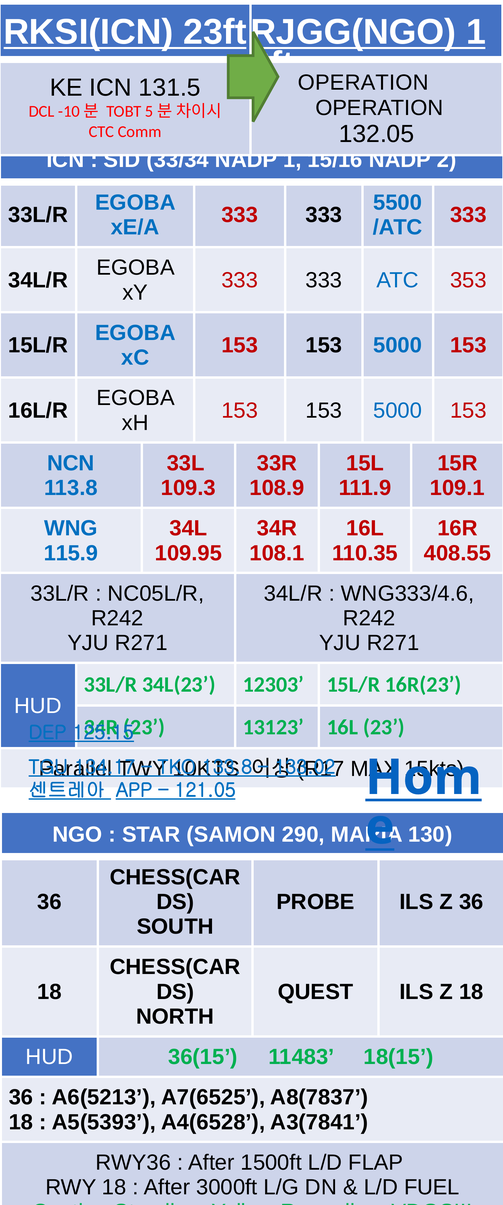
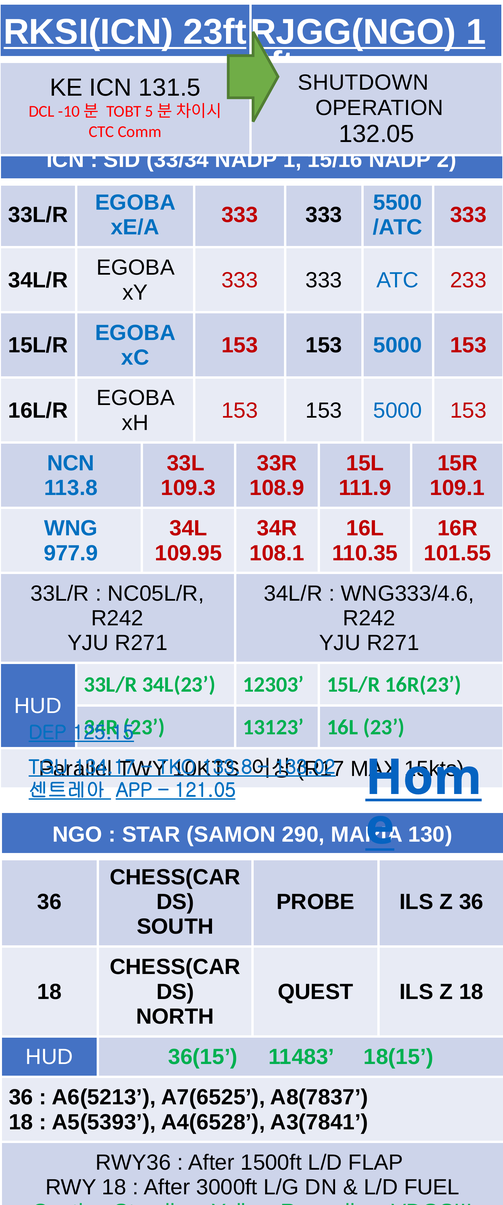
OPERATION at (363, 82): OPERATION -> SHUTDOWN
353: 353 -> 233
115.9: 115.9 -> 977.9
408.55: 408.55 -> 101.55
